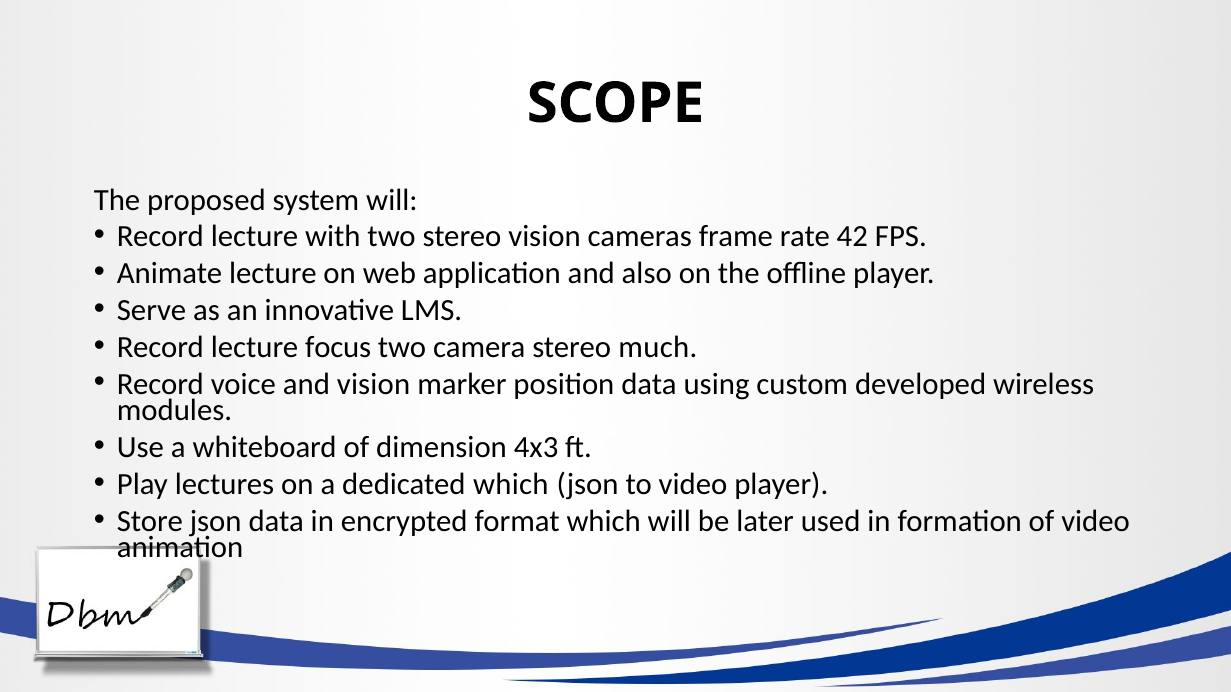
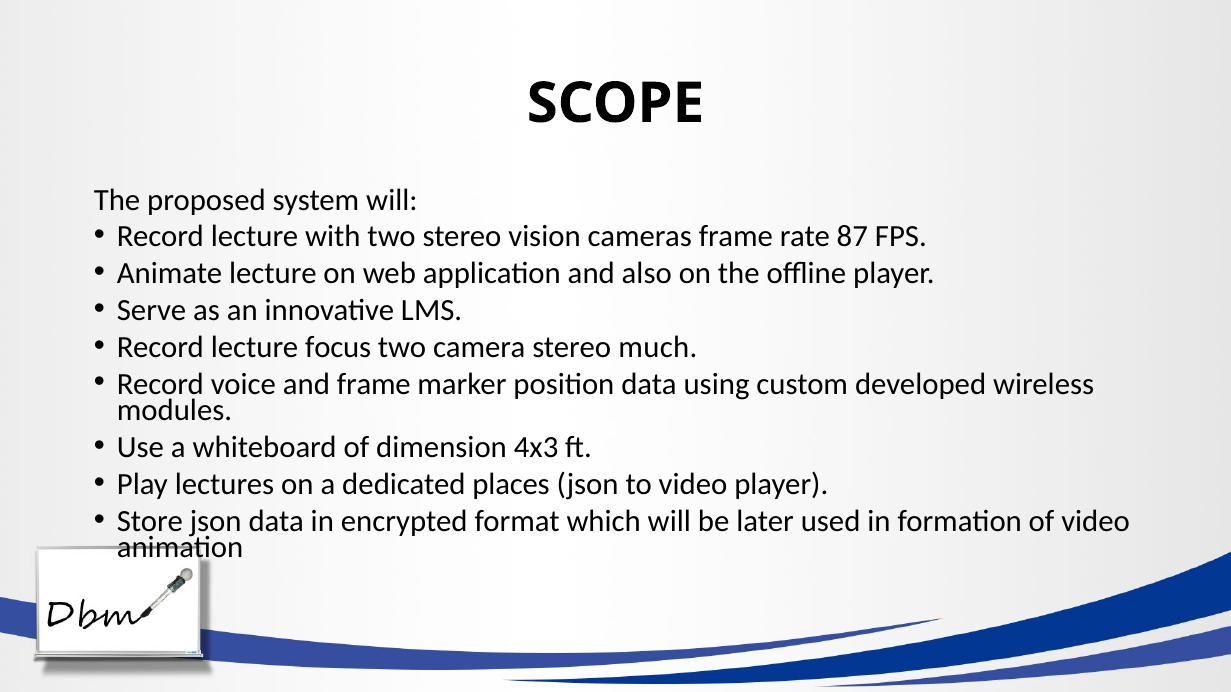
42: 42 -> 87
and vision: vision -> frame
dedicated which: which -> places
